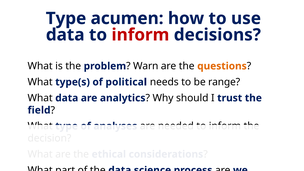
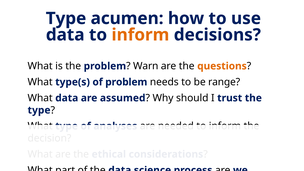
inform at (140, 35) colour: red -> orange
of political: political -> problem
analytics: analytics -> assumed
field at (39, 110): field -> type
